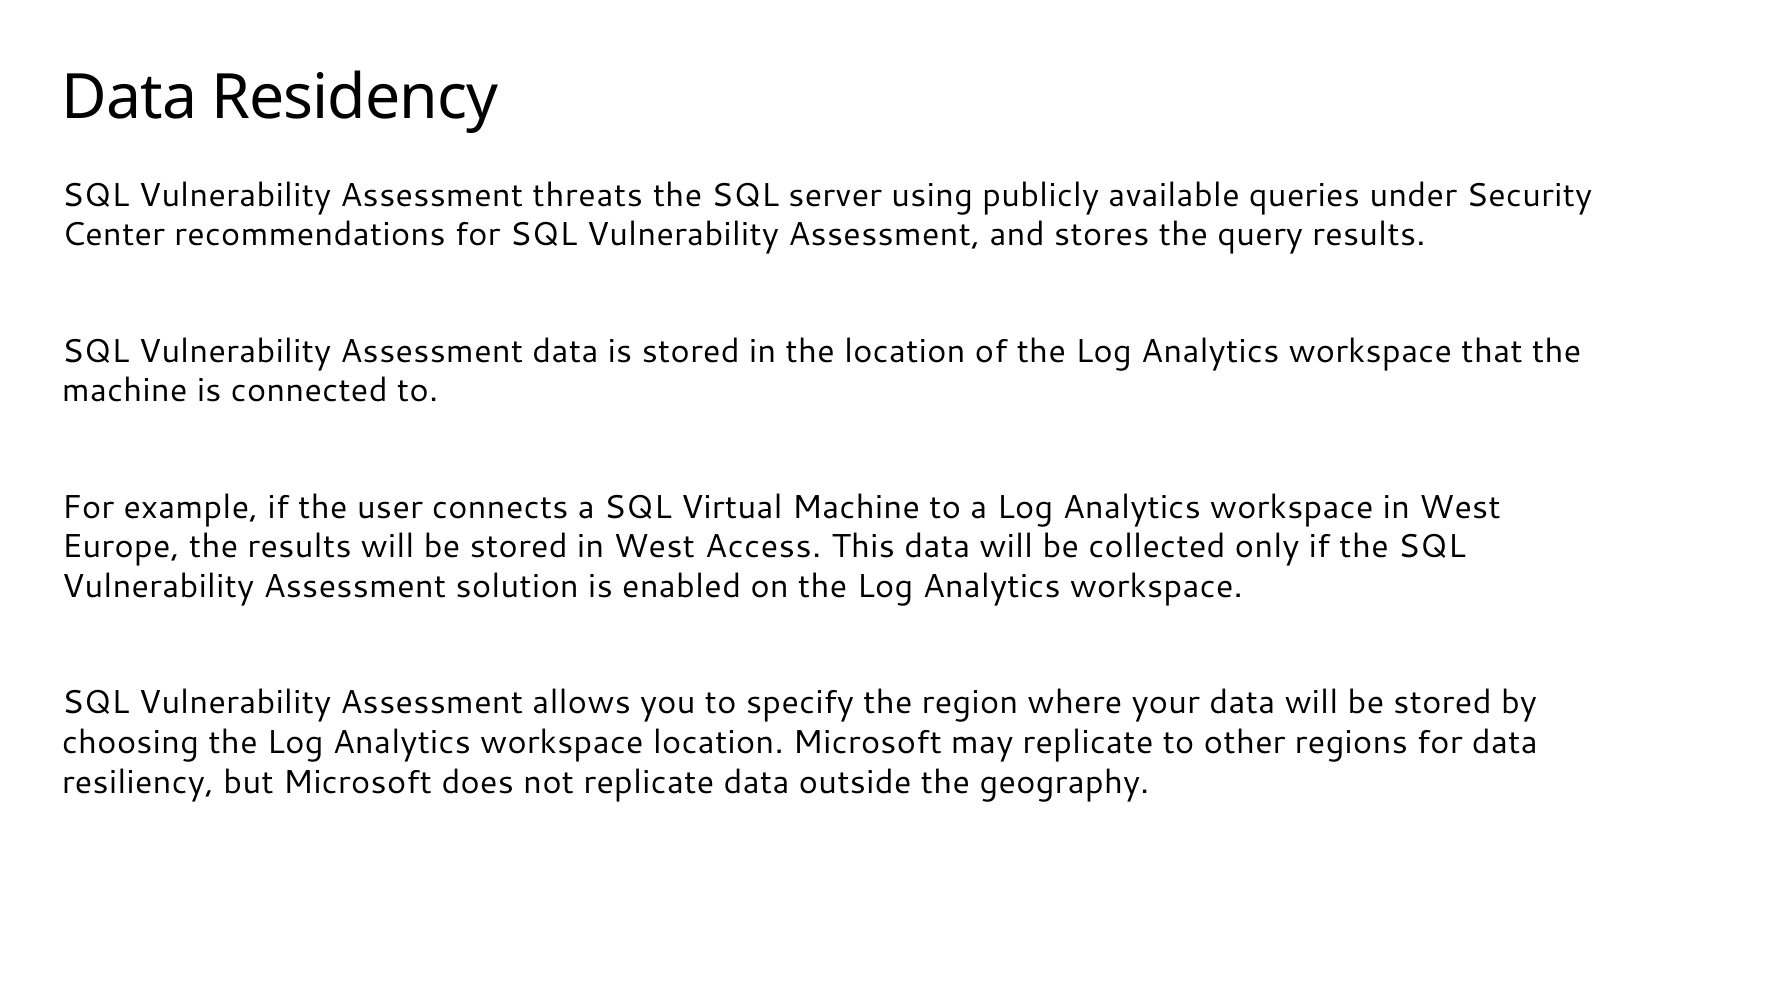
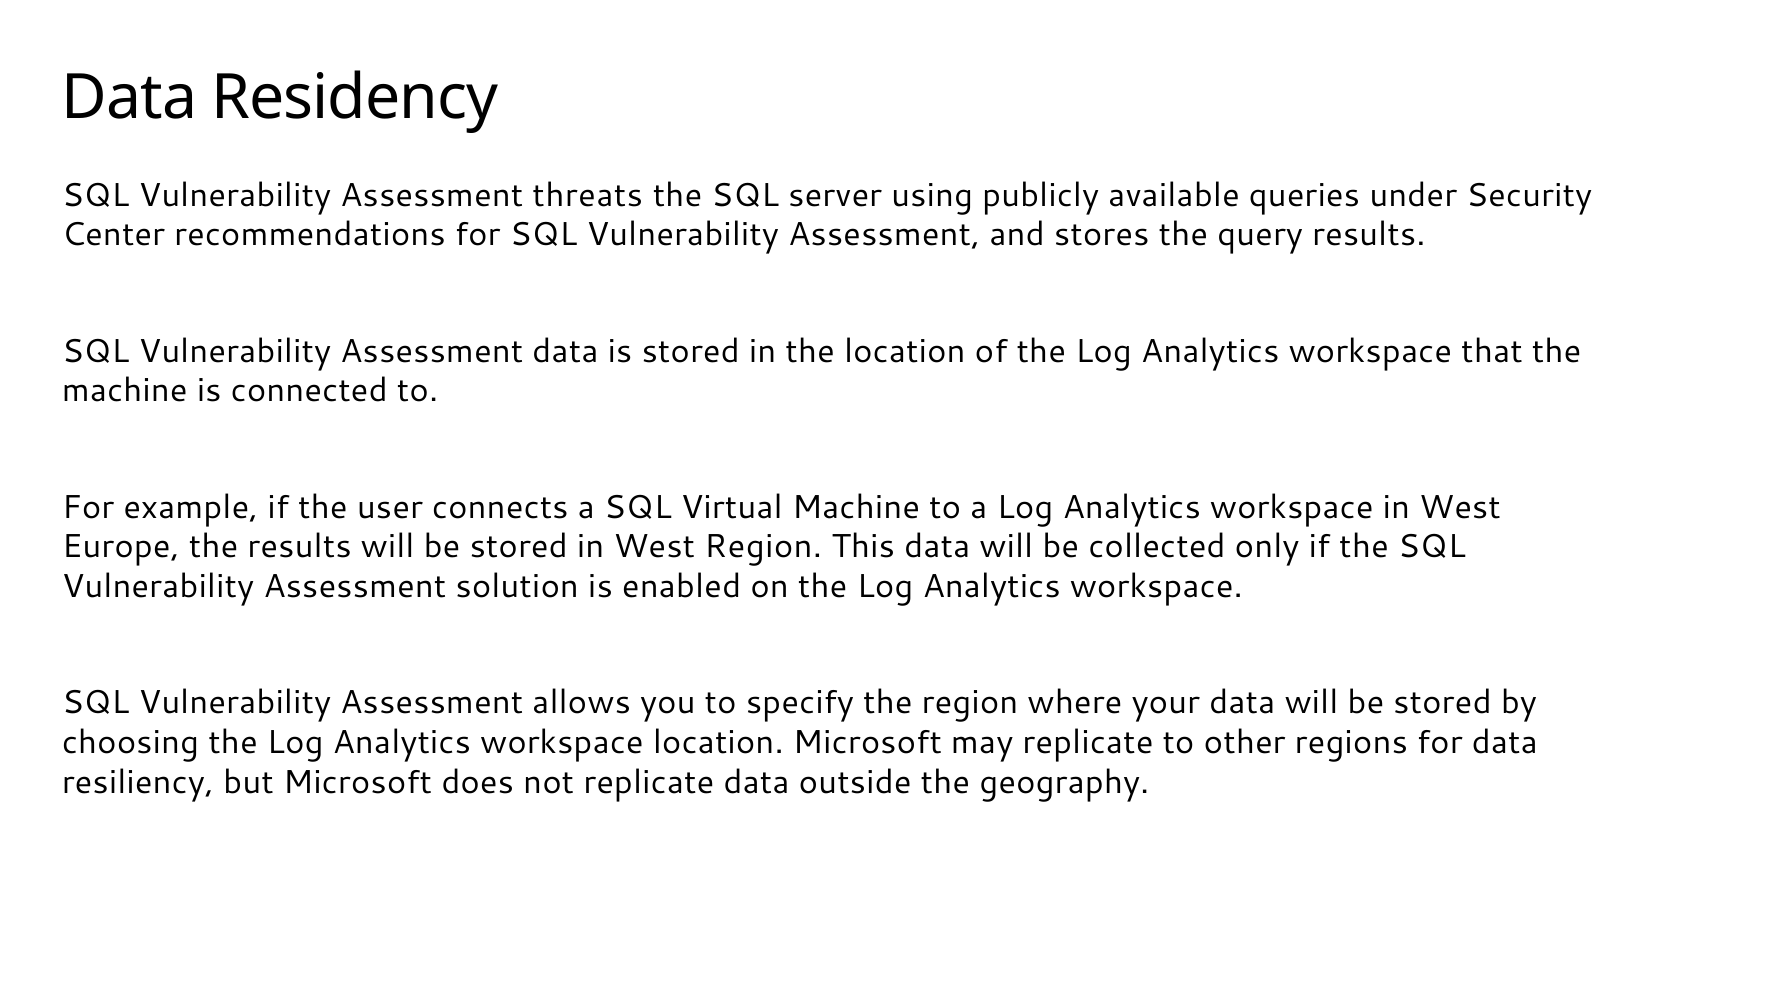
West Access: Access -> Region
